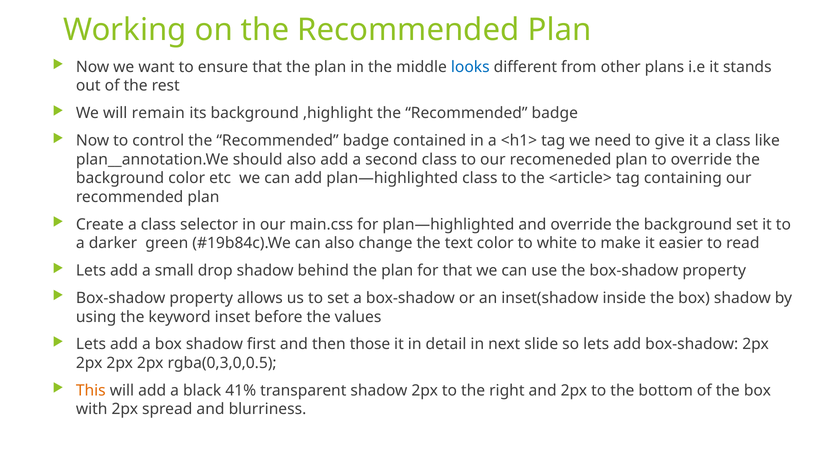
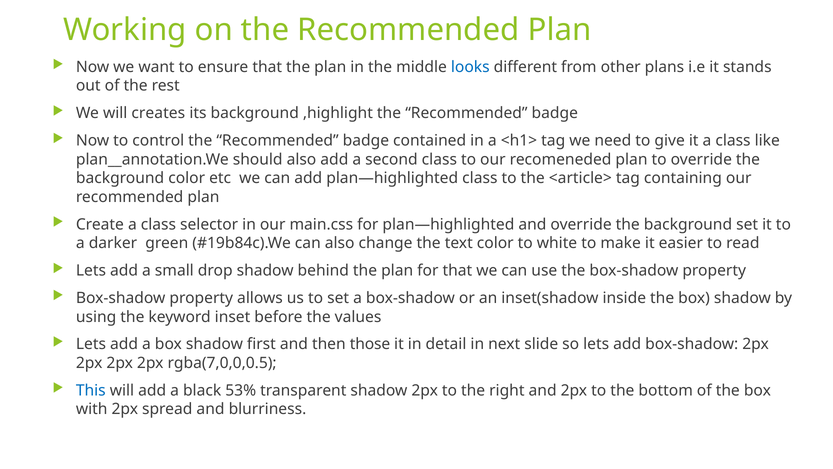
remain: remain -> creates
rgba(0,3,0,0.5: rgba(0,3,0,0.5 -> rgba(7,0,0,0.5
This colour: orange -> blue
41%: 41% -> 53%
